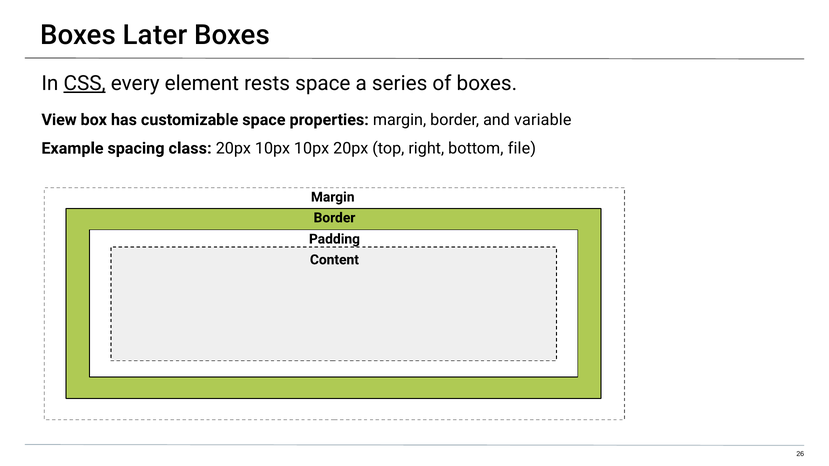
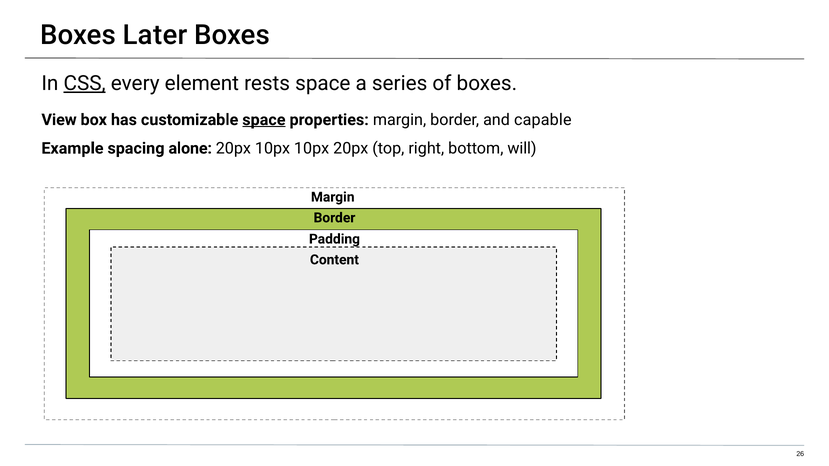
space at (264, 120) underline: none -> present
variable: variable -> capable
class: class -> alone
file: file -> will
